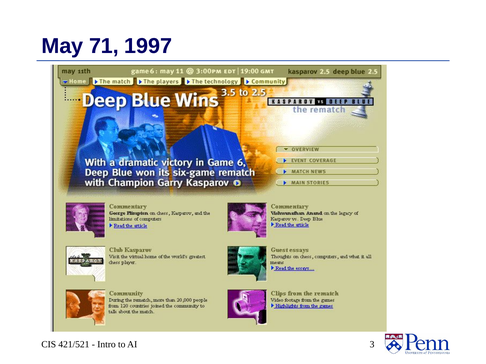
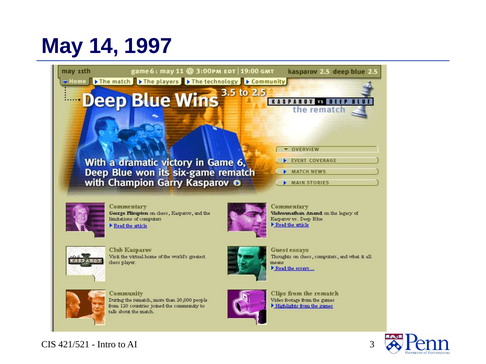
71: 71 -> 14
